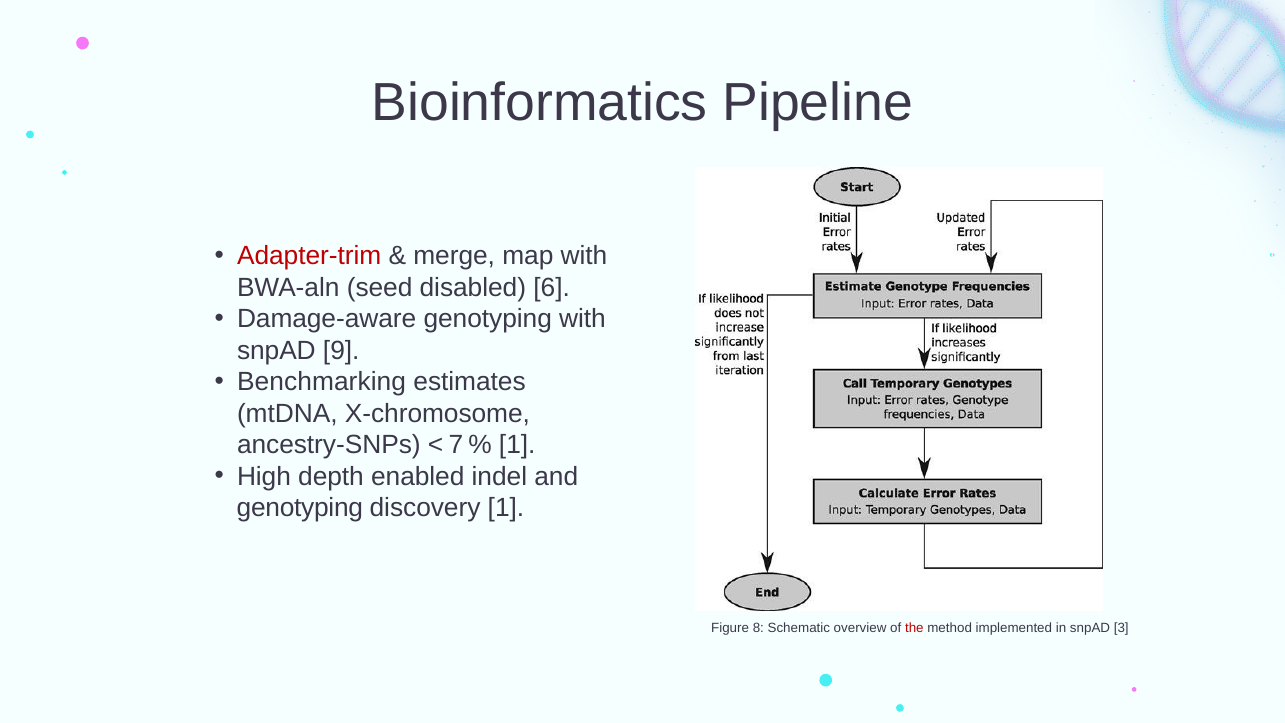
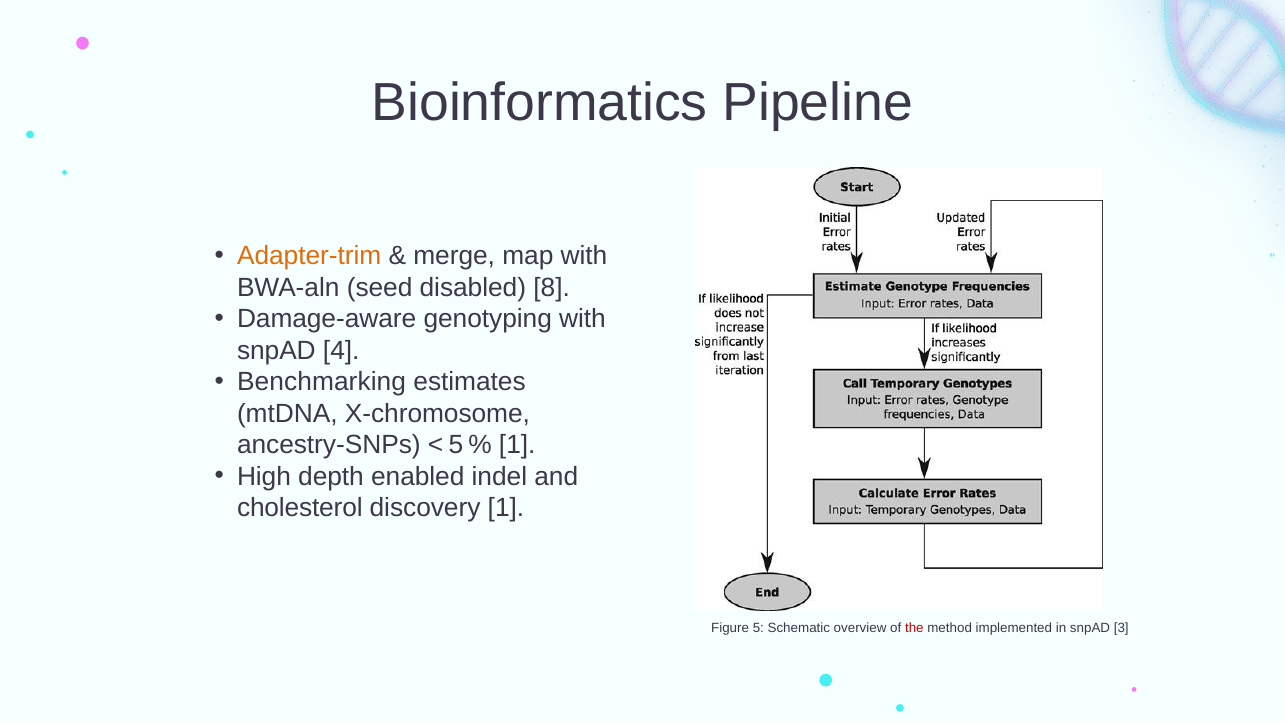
Adapter‑trim colour: red -> orange
6: 6 -> 8
9: 9 -> 4
7 at (456, 445): 7 -> 5
genotyping at (300, 508): genotyping -> cholesterol
Figure 8: 8 -> 5
